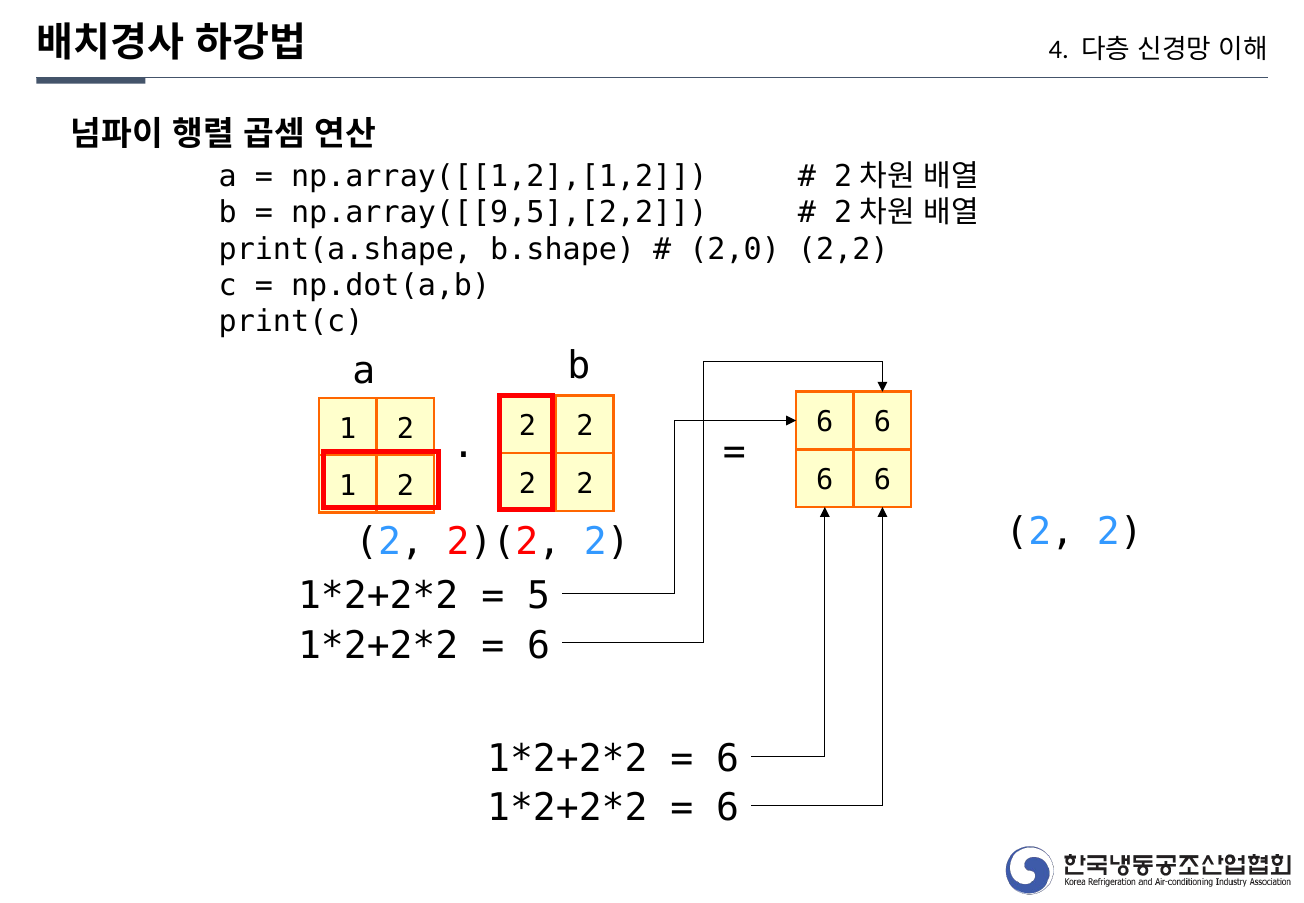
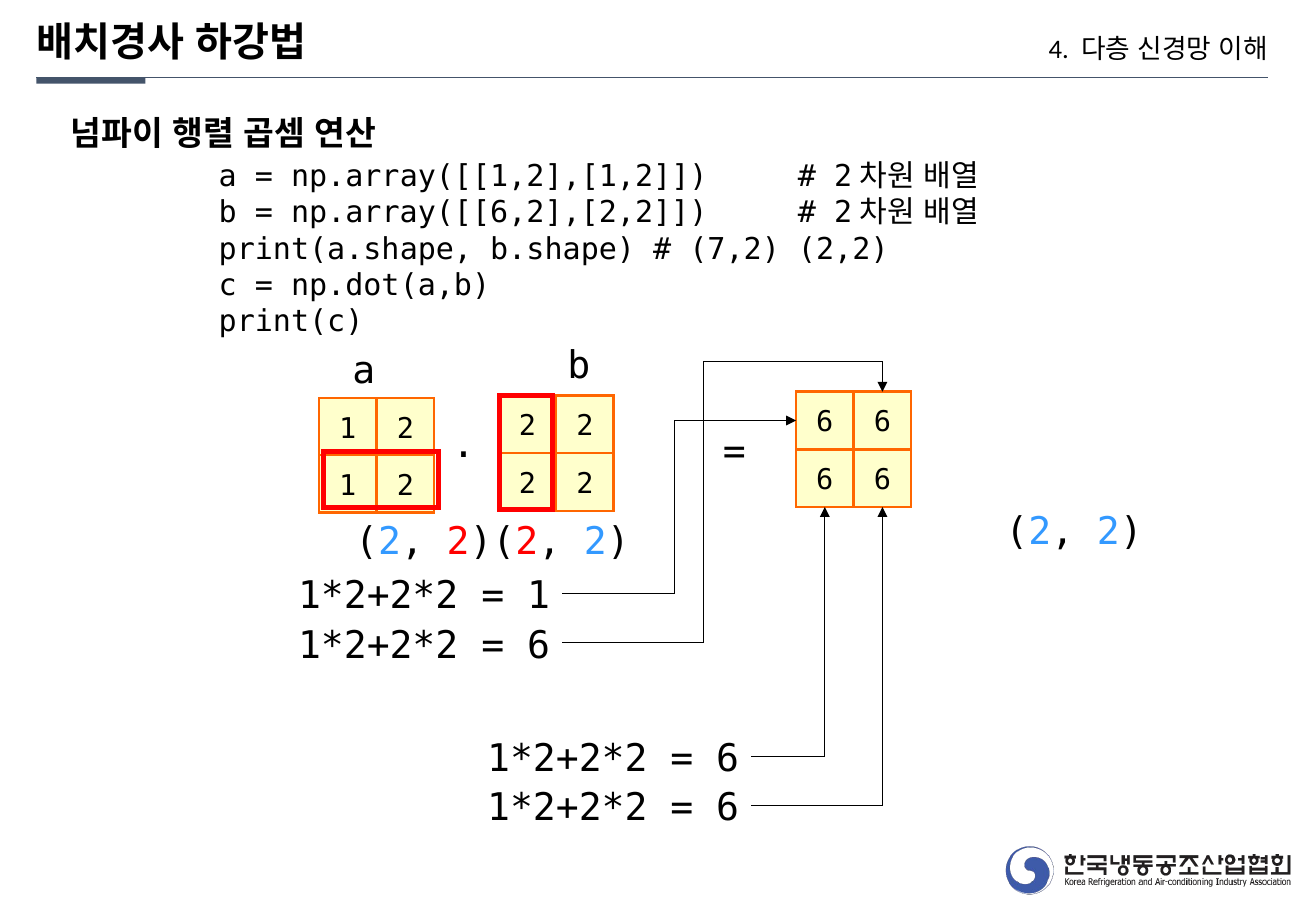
np.array([[9,5],[2,2: np.array([[9,5],[2,2 -> np.array([[6,2],[2,2
2,0: 2,0 -> 7,2
5 at (538, 596): 5 -> 1
